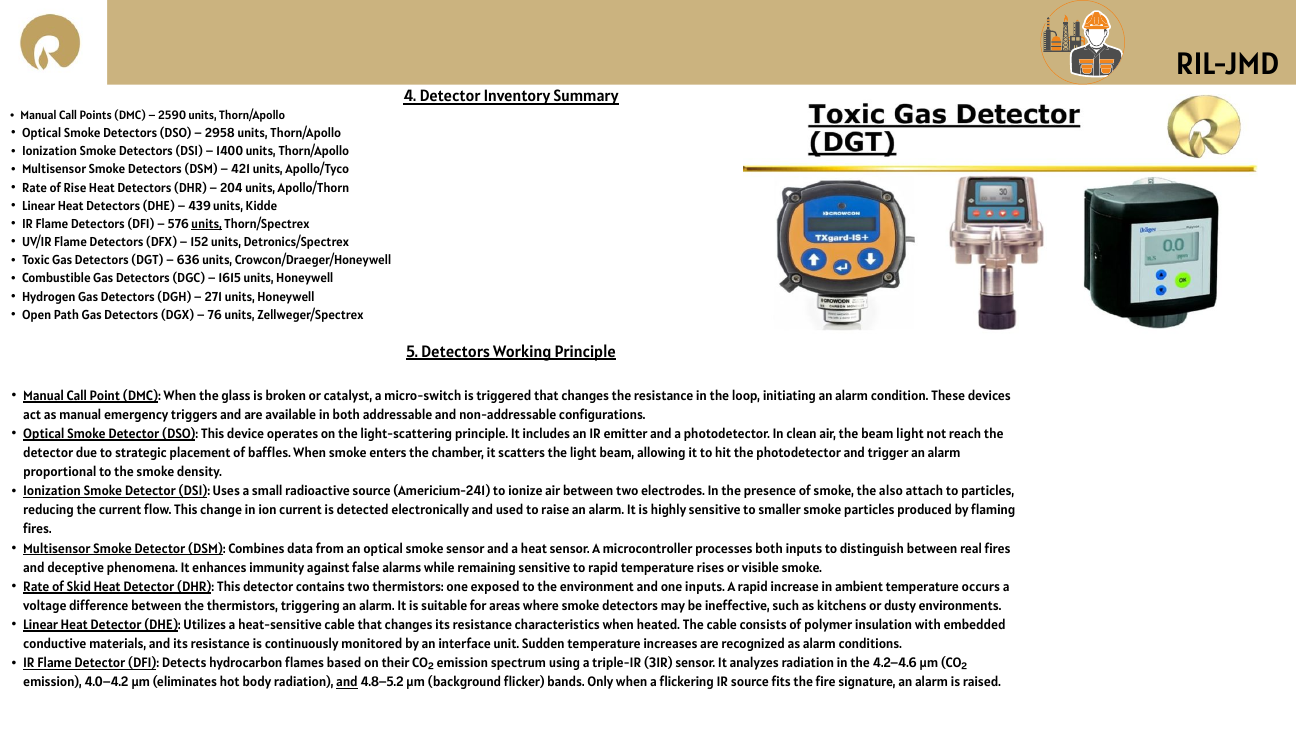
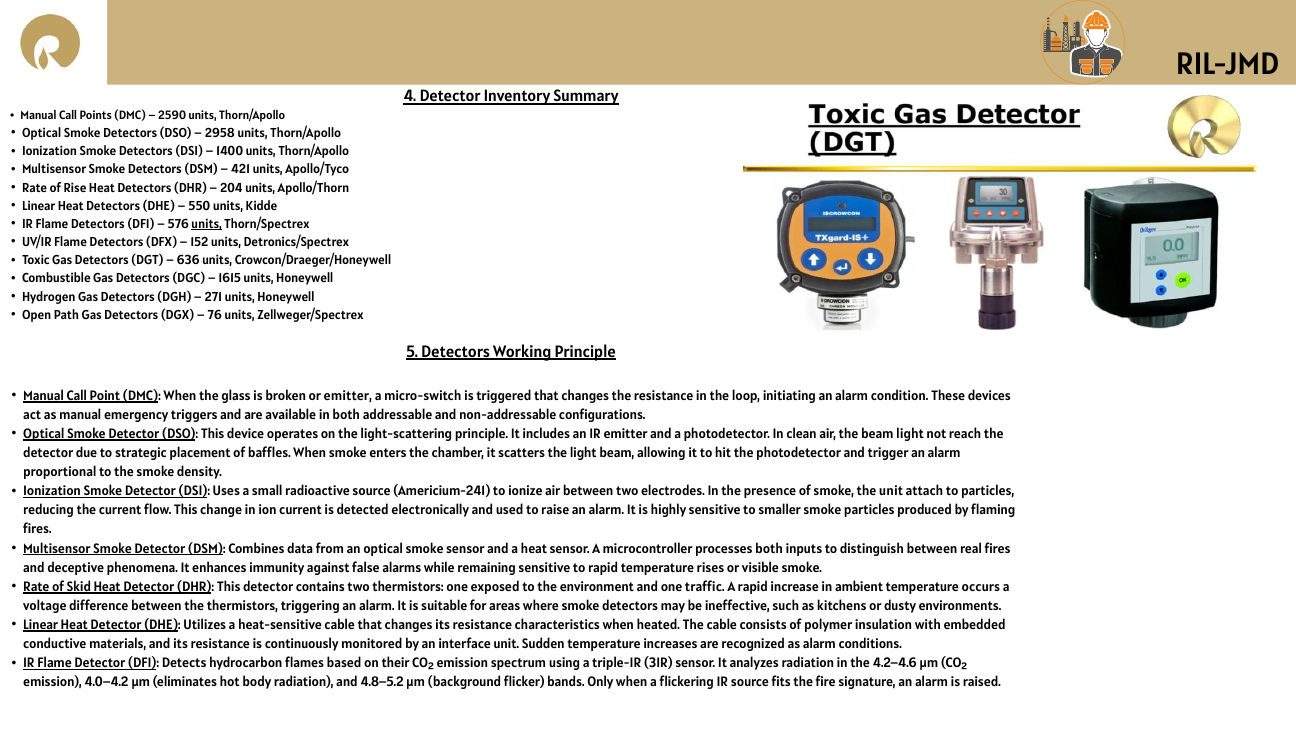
439: 439 -> 550
or catalyst: catalyst -> emitter
the also: also -> unit
one inputs: inputs -> traffic
and at (347, 682) underline: present -> none
